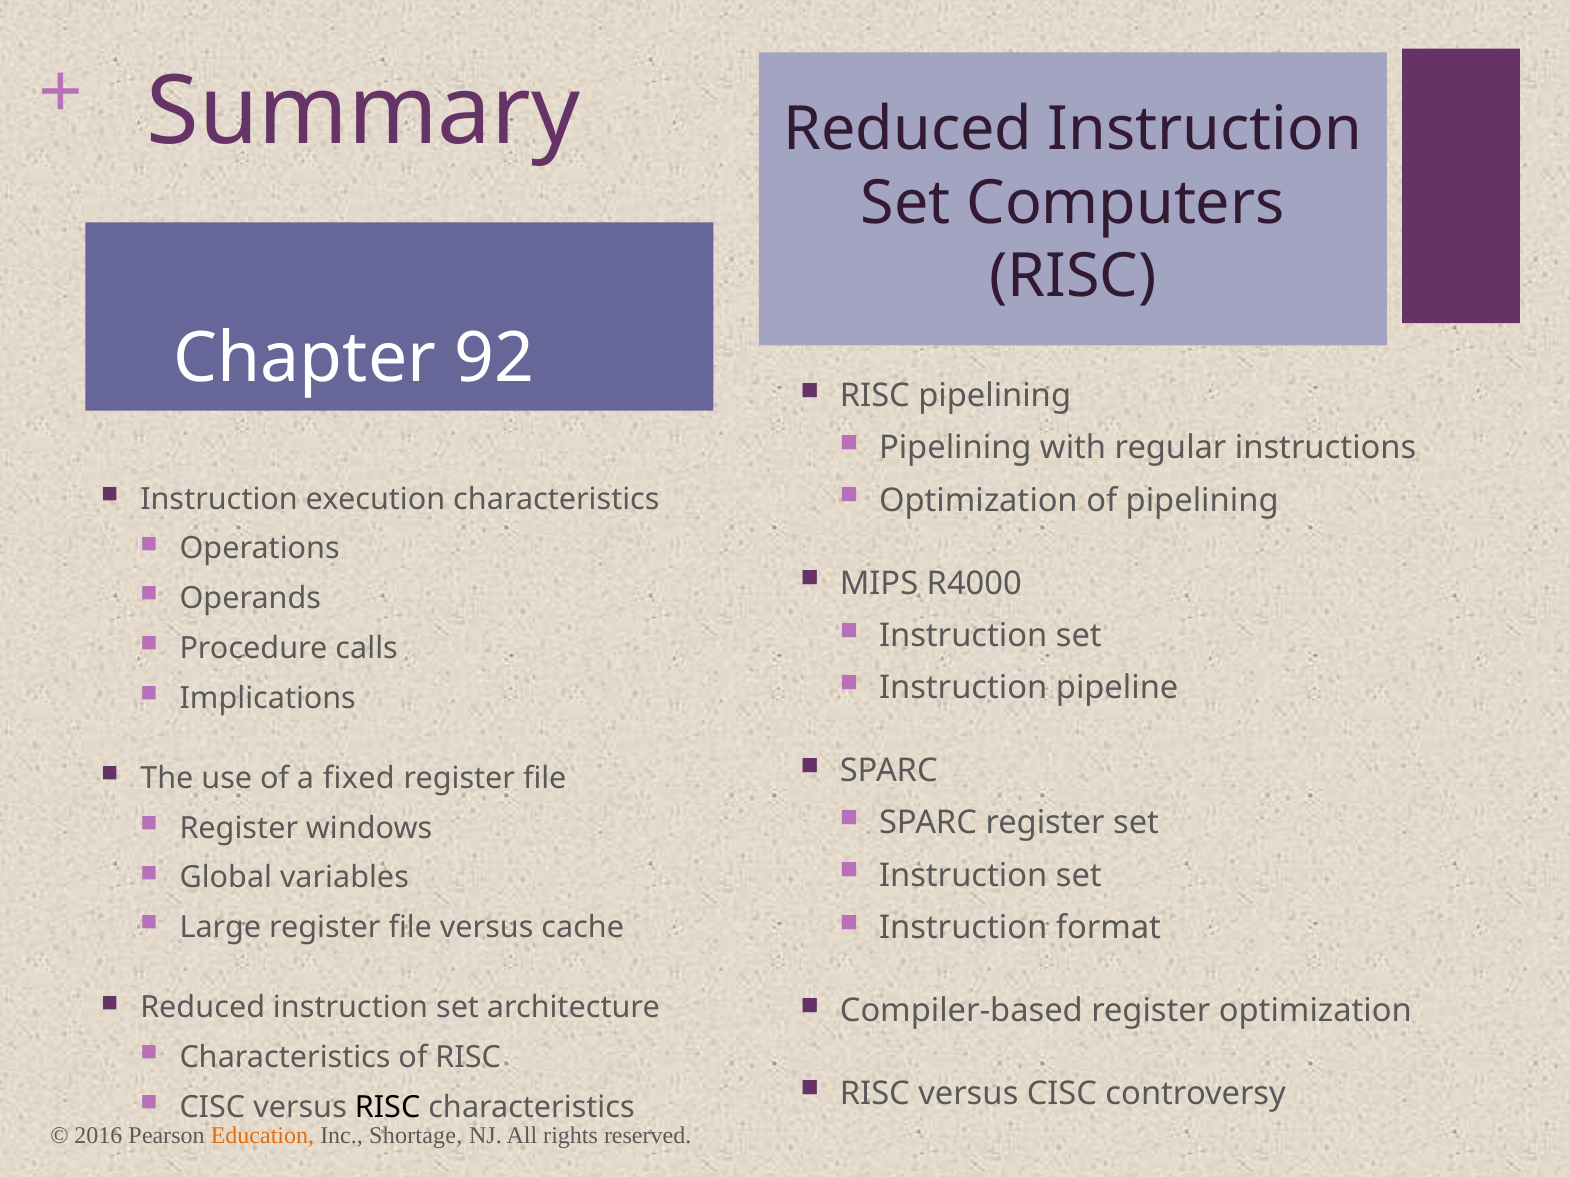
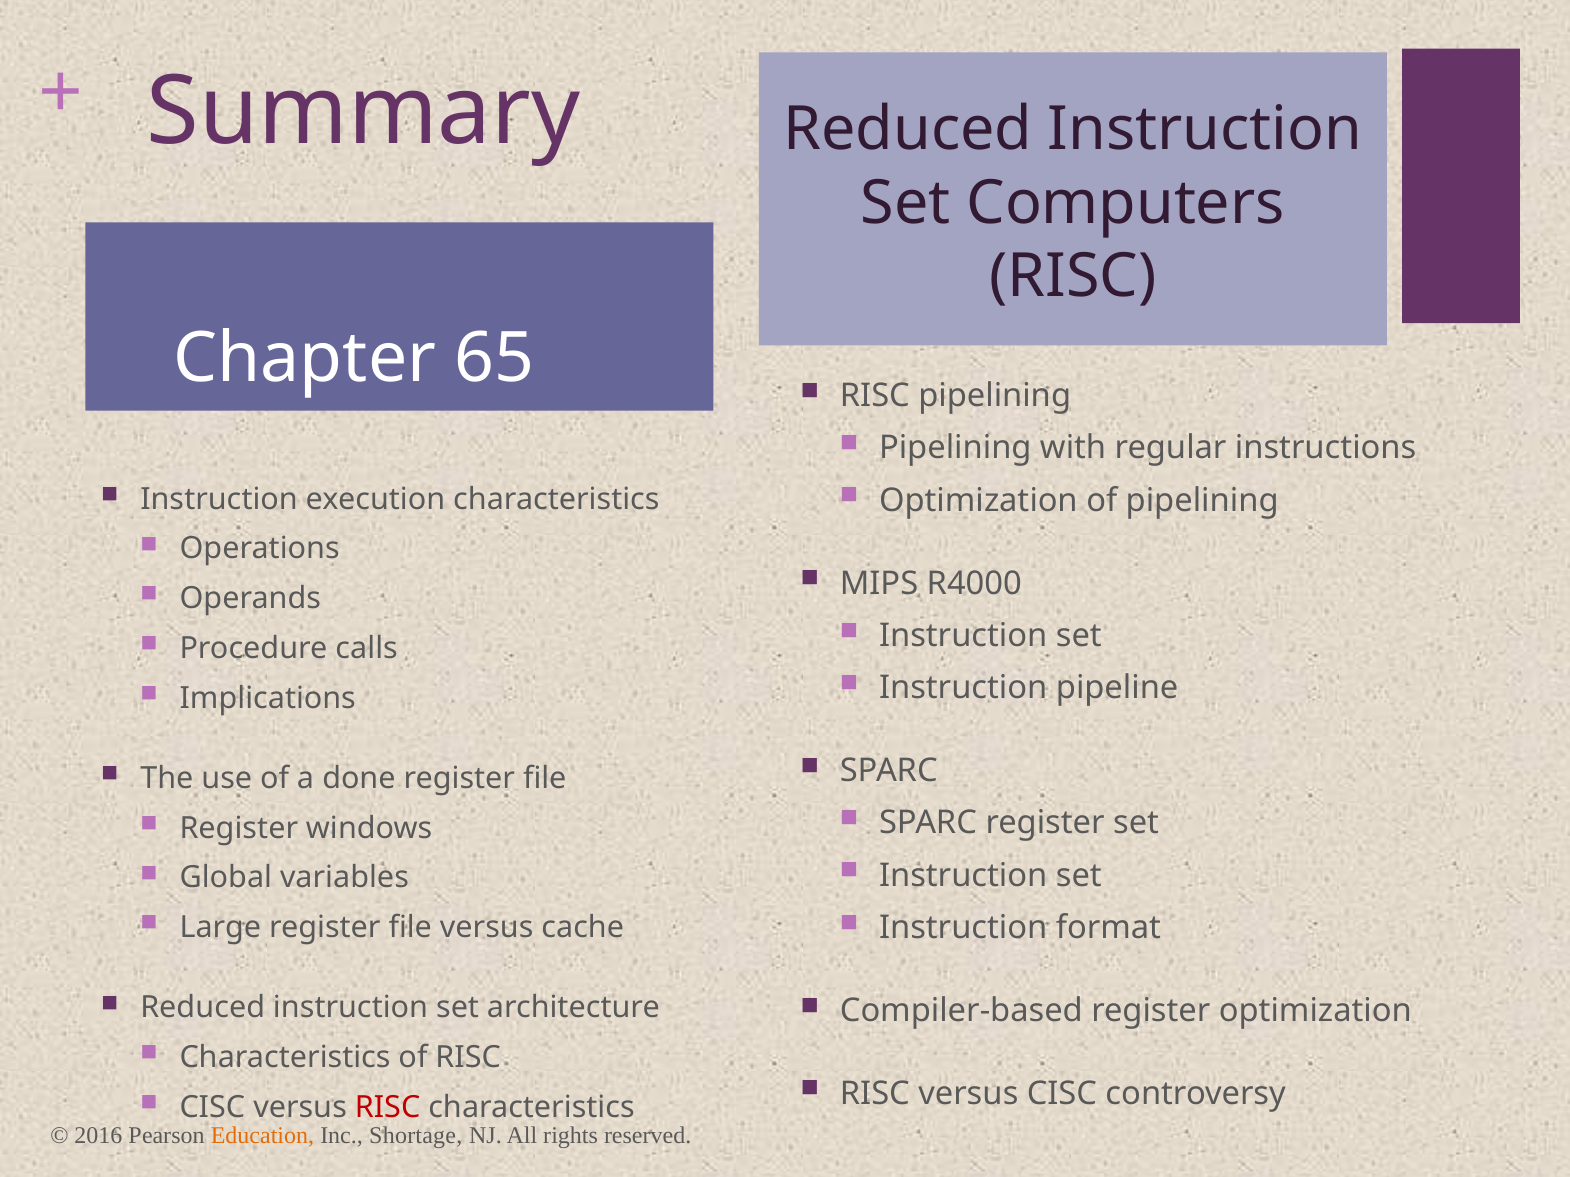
92: 92 -> 65
fixed: fixed -> done
RISC at (388, 1108) colour: black -> red
